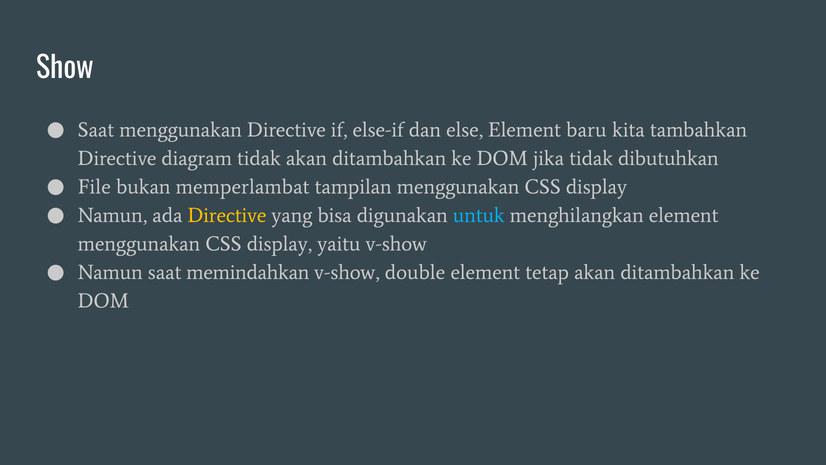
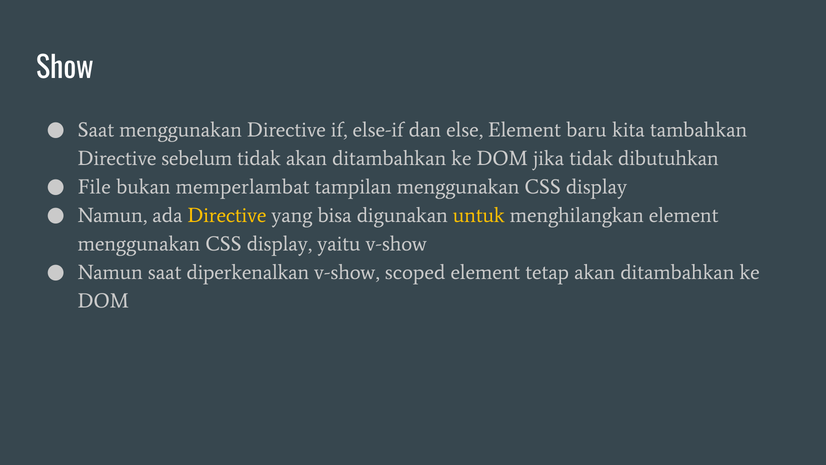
diagram: diagram -> sebelum
untuk colour: light blue -> yellow
memindahkan: memindahkan -> diperkenalkan
double: double -> scoped
